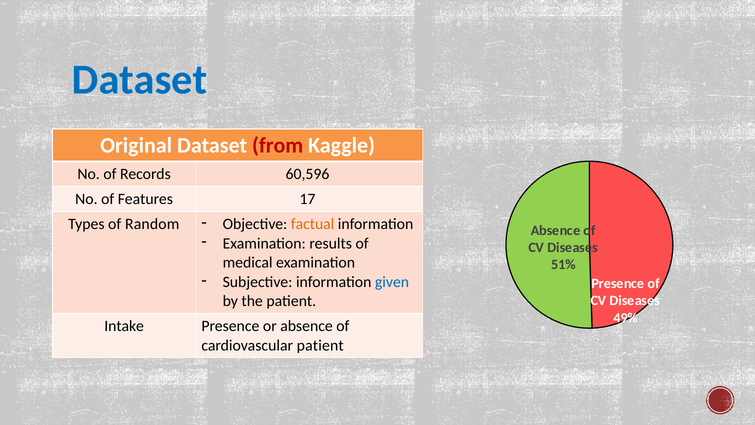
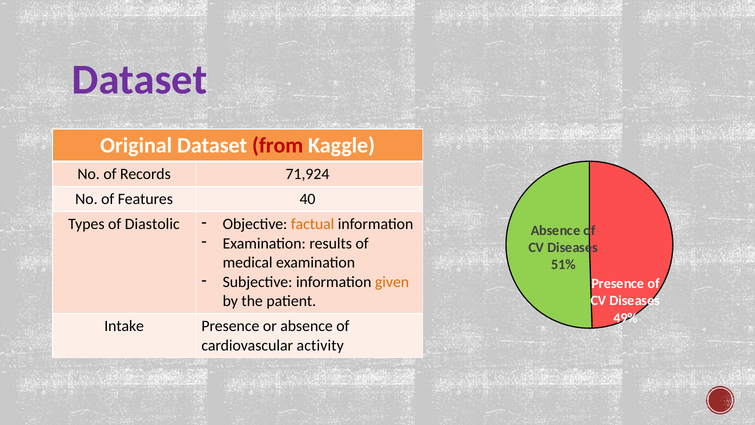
Dataset at (140, 80) colour: blue -> purple
60,596: 60,596 -> 71,924
17: 17 -> 40
Random: Random -> Diastolic
given colour: blue -> orange
cardiovascular patient: patient -> activity
